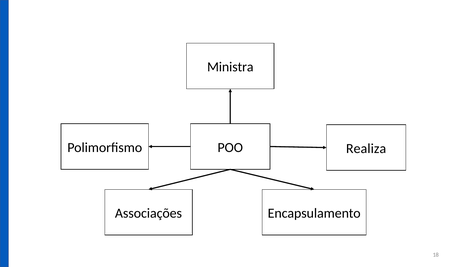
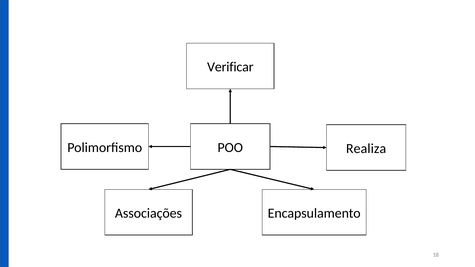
Ministra: Ministra -> Verificar
